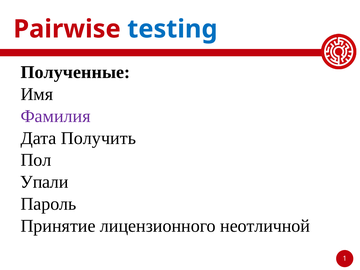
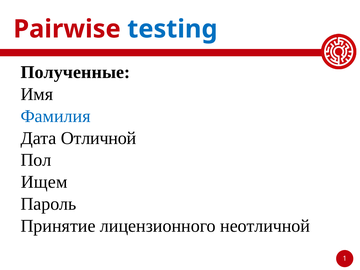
Фамилия colour: purple -> blue
Получить: Получить -> Отличной
Упали: Упали -> Ищем
